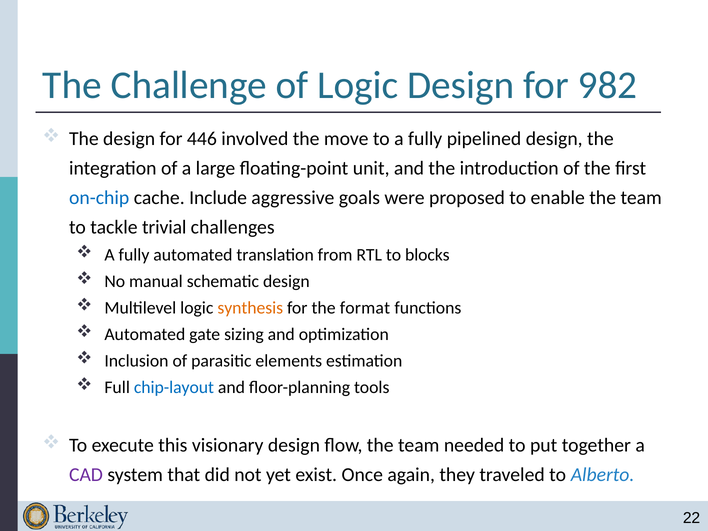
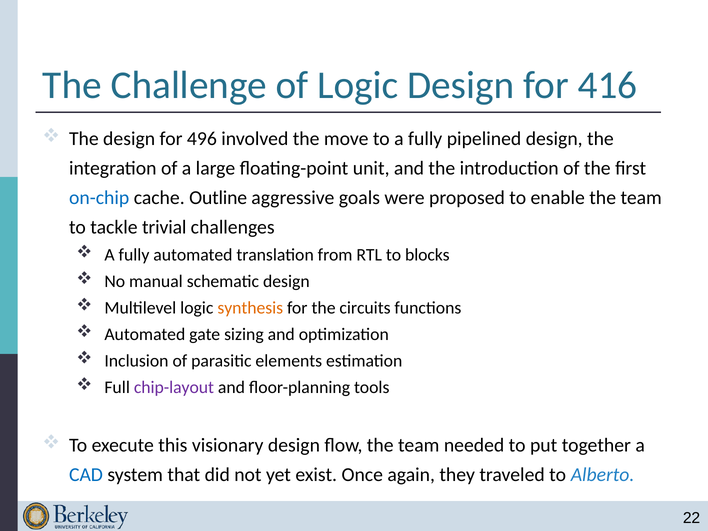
982: 982 -> 416
446: 446 -> 496
Include: Include -> Outline
format: format -> circuits
chip-layout colour: blue -> purple
CAD colour: purple -> blue
